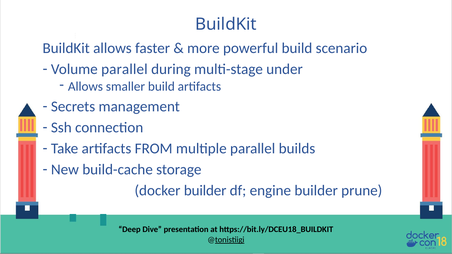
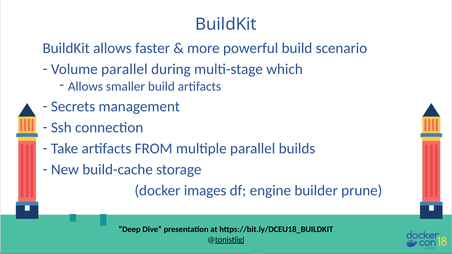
under: under -> which
docker builder: builder -> images
